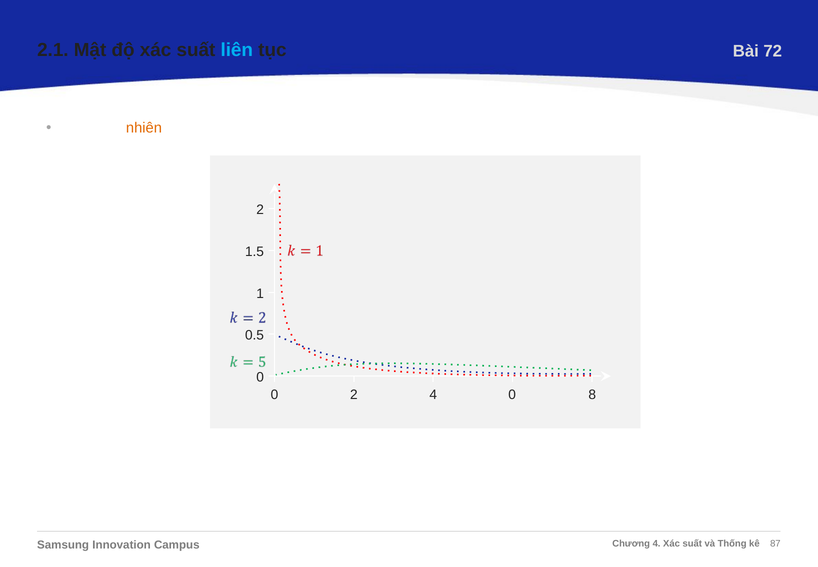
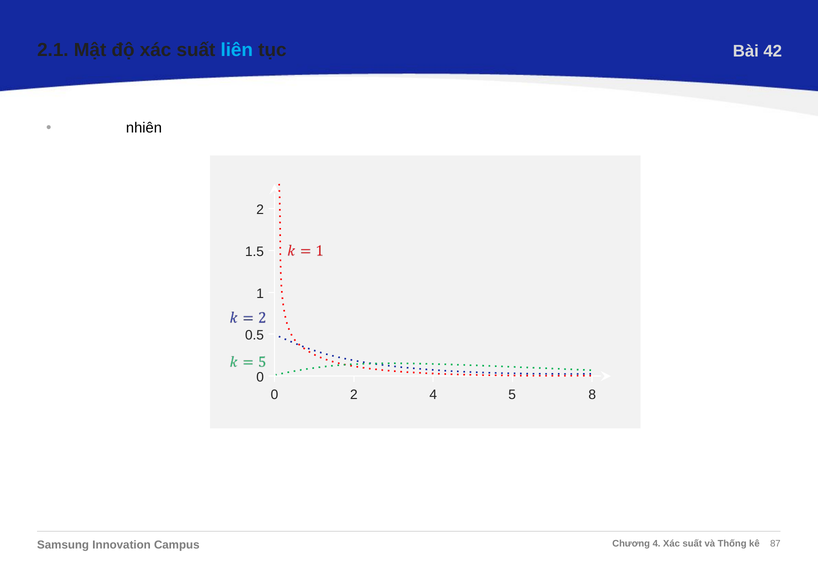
72: 72 -> 42
nhiên colour: orange -> black
4 0: 0 -> 5
